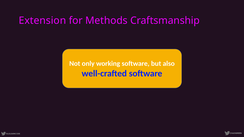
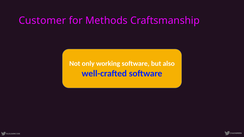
Extension: Extension -> Customer
